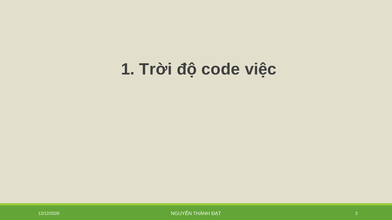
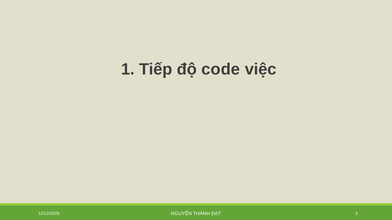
Trời: Trời -> Tiếp
